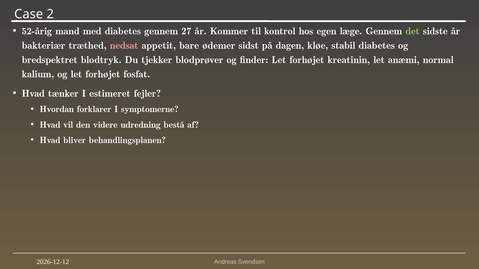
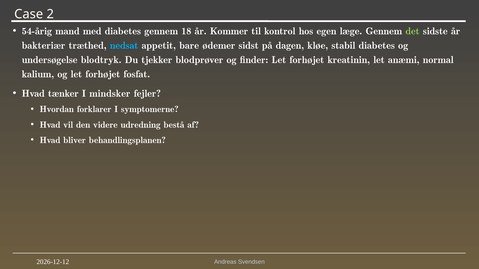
52-årig: 52-årig -> 54-årig
27: 27 -> 18
nedsat colour: pink -> light blue
bredspektret: bredspektret -> undersøgelse
estimeret: estimeret -> mindsker
